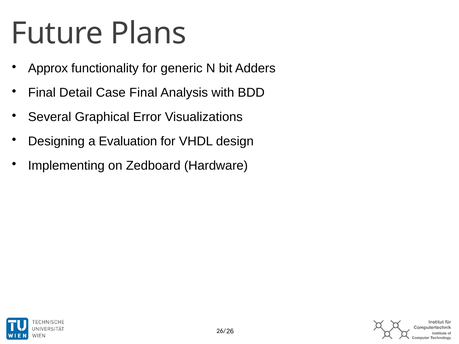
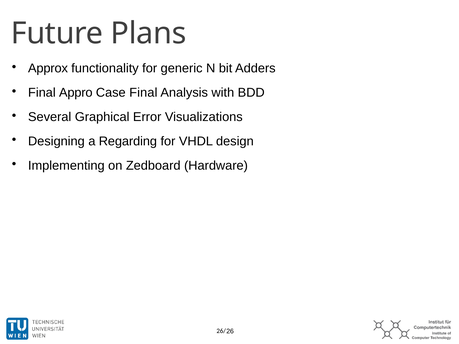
Detail: Detail -> Appro
Evaluation: Evaluation -> Regarding
